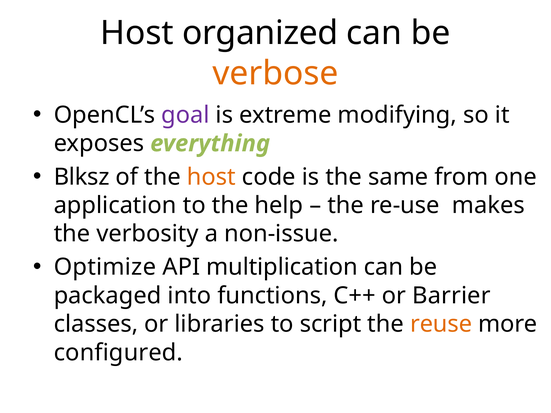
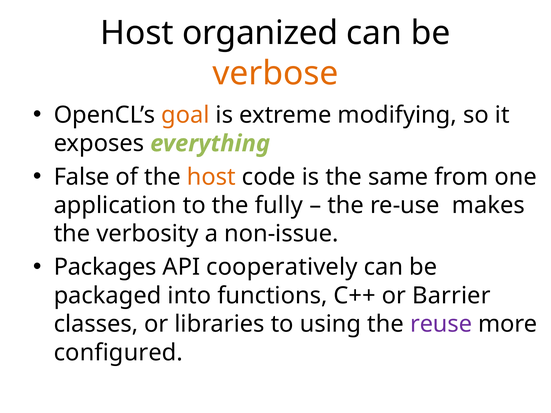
goal colour: purple -> orange
Blksz: Blksz -> False
help: help -> fully
Optimize: Optimize -> Packages
multiplication: multiplication -> cooperatively
script: script -> using
reuse colour: orange -> purple
